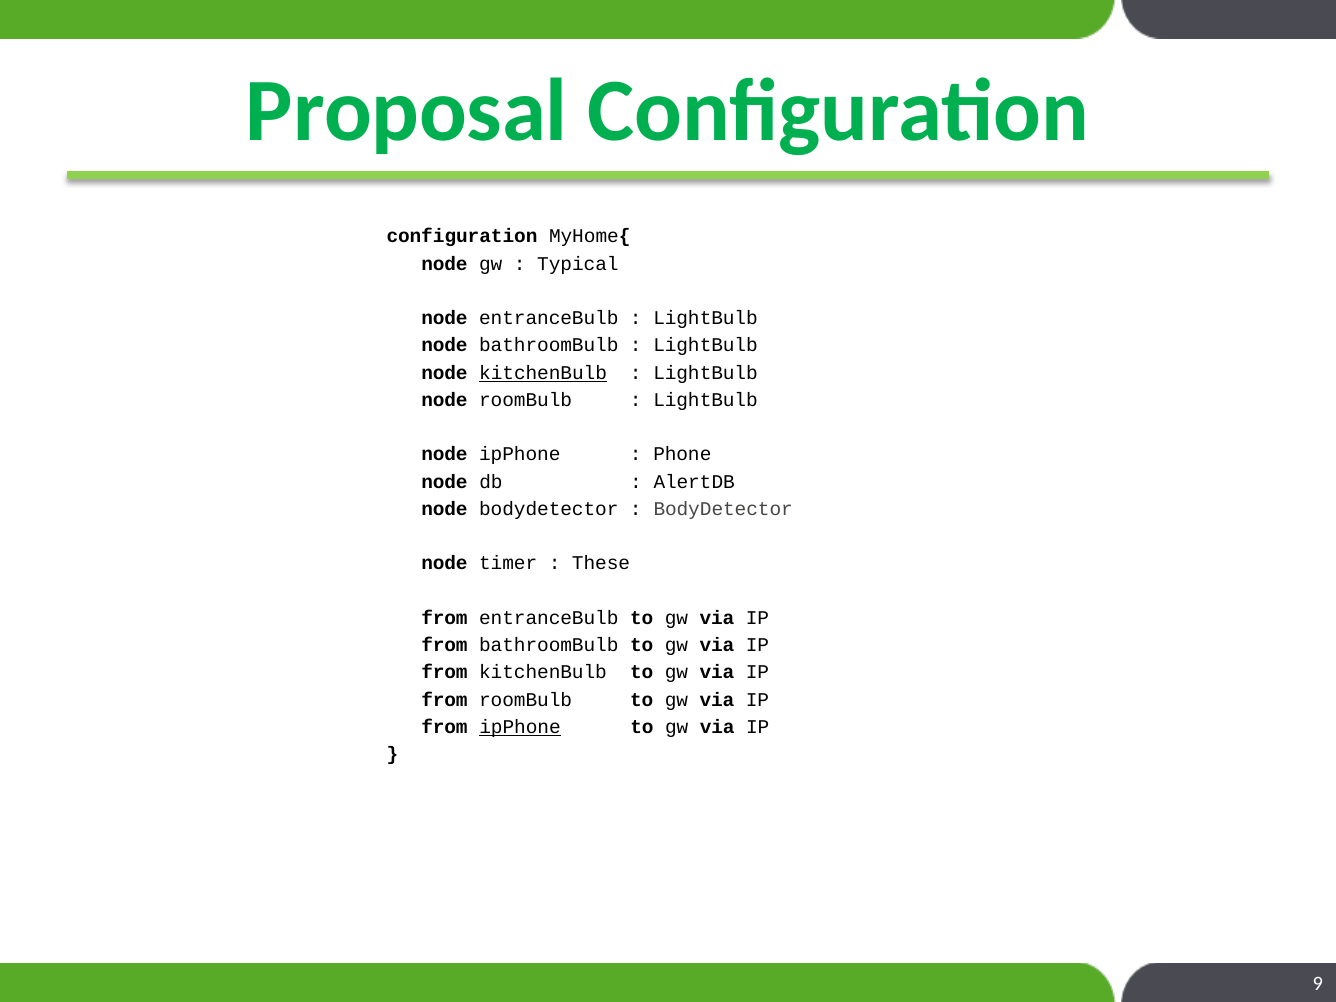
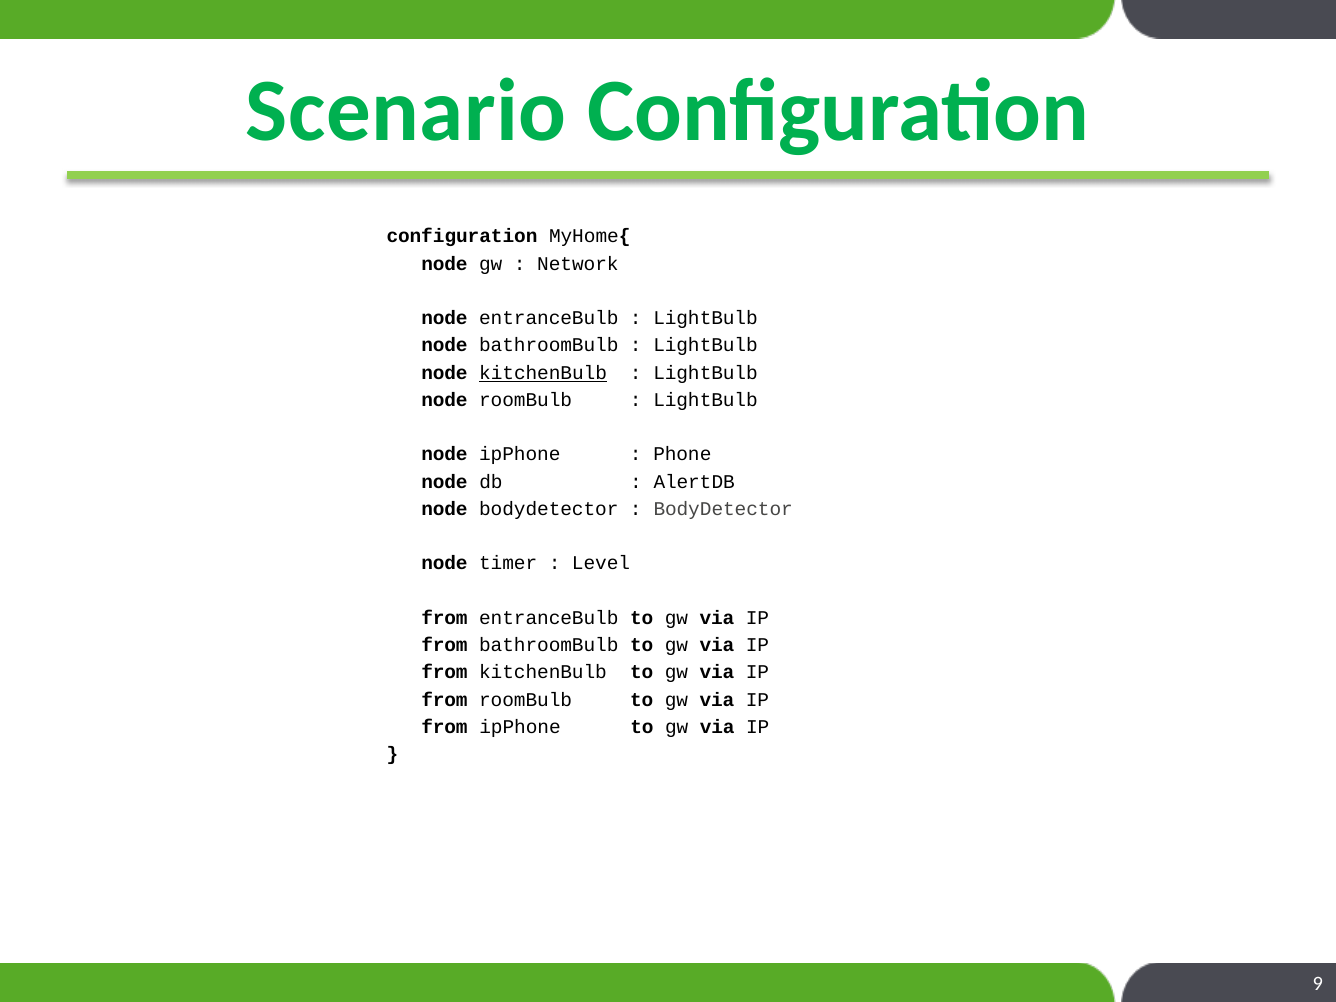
Proposal: Proposal -> Scenario
Typical: Typical -> Network
These: These -> Level
ipPhone at (520, 727) underline: present -> none
